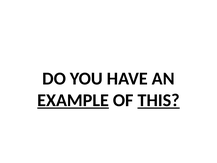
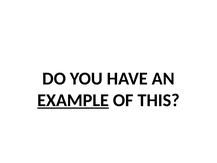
THIS underline: present -> none
